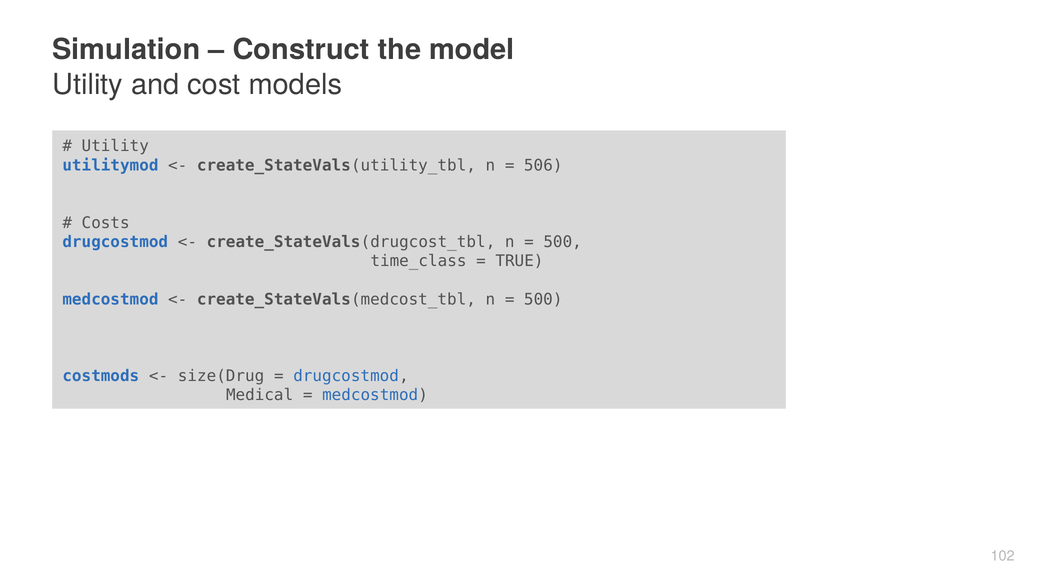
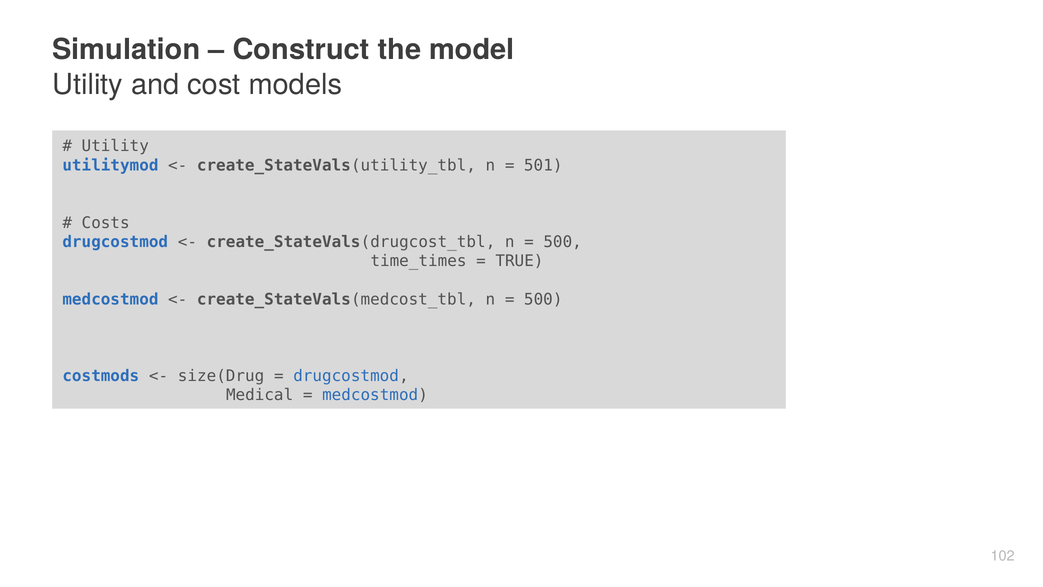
506: 506 -> 501
time_class: time_class -> time_times
